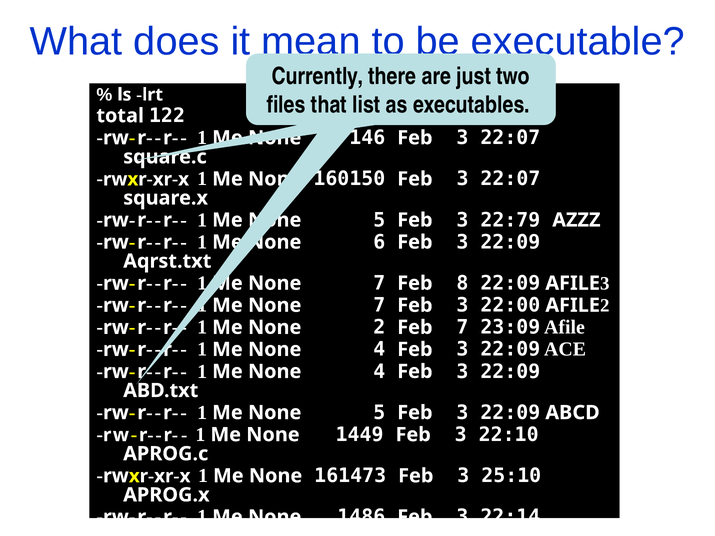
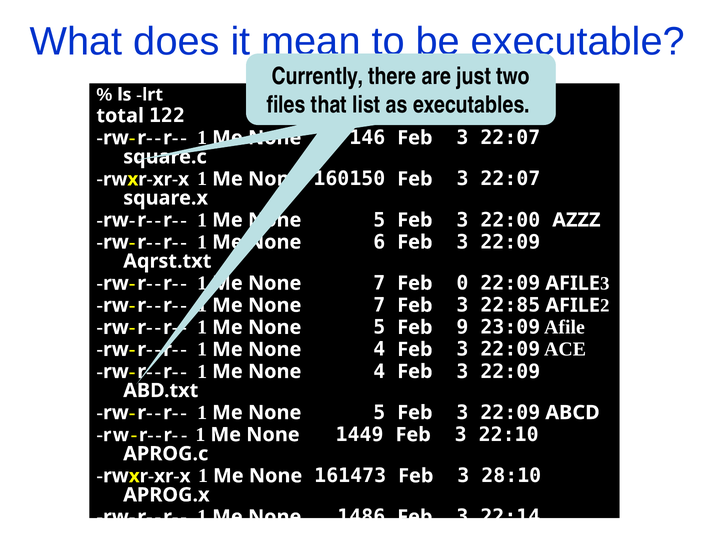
22:79: 22:79 -> 22:00
8: 8 -> 0
22:00: 22:00 -> 22:85
2 at (379, 327): 2 -> 5
Feb 7: 7 -> 9
25:10: 25:10 -> 28:10
